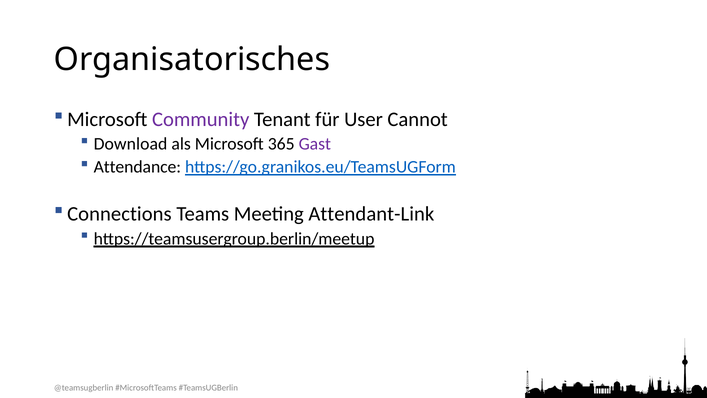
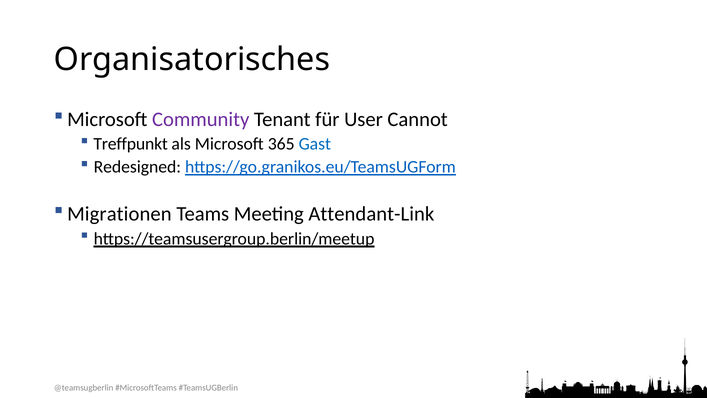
Download: Download -> Treffpunkt
Gast colour: purple -> blue
Attendance: Attendance -> Redesigned
Connections: Connections -> Migrationen
